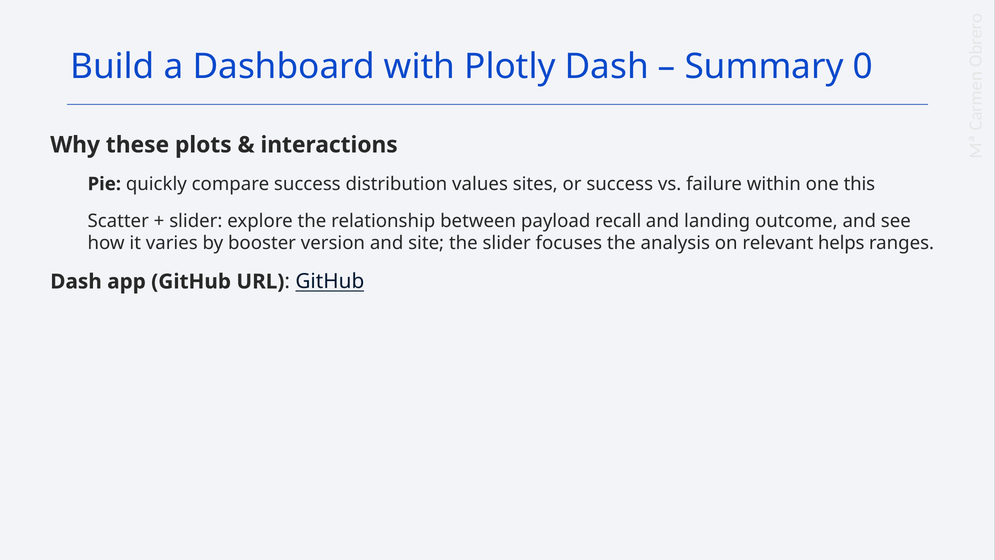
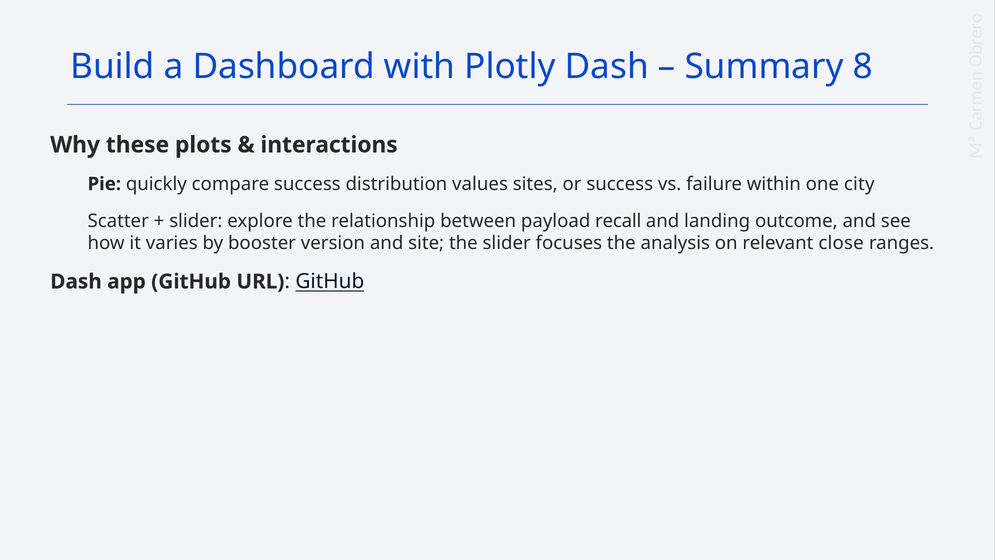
0: 0 -> 8
this: this -> city
helps: helps -> close
